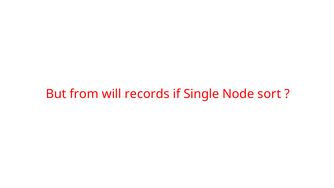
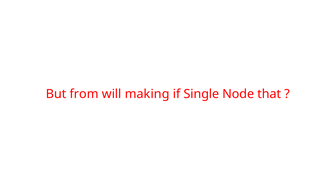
records: records -> making
sort: sort -> that
